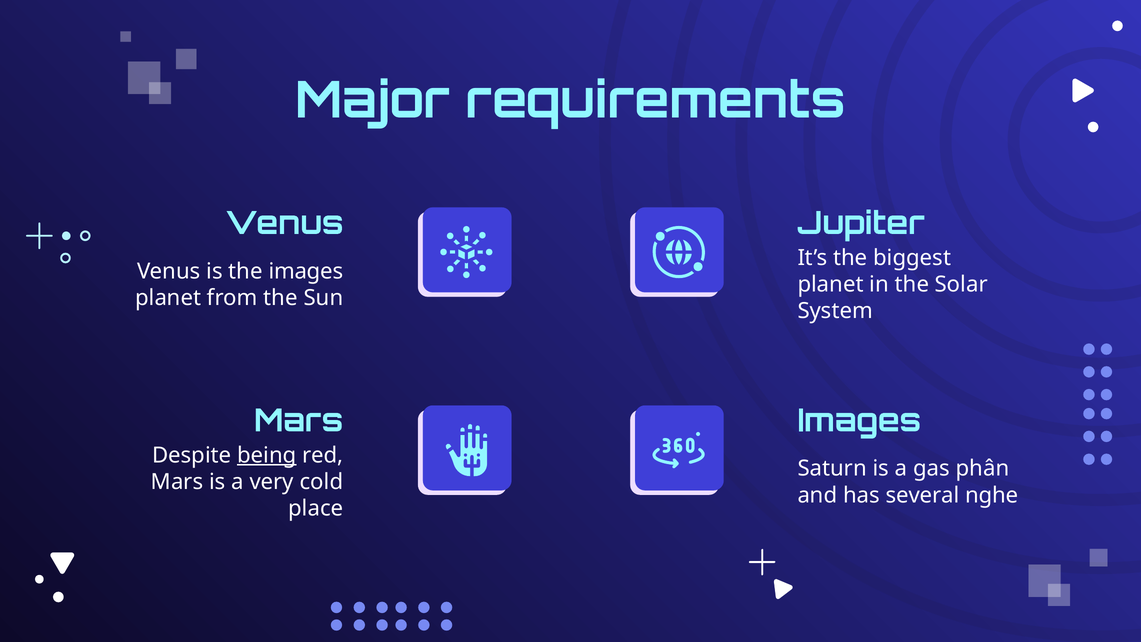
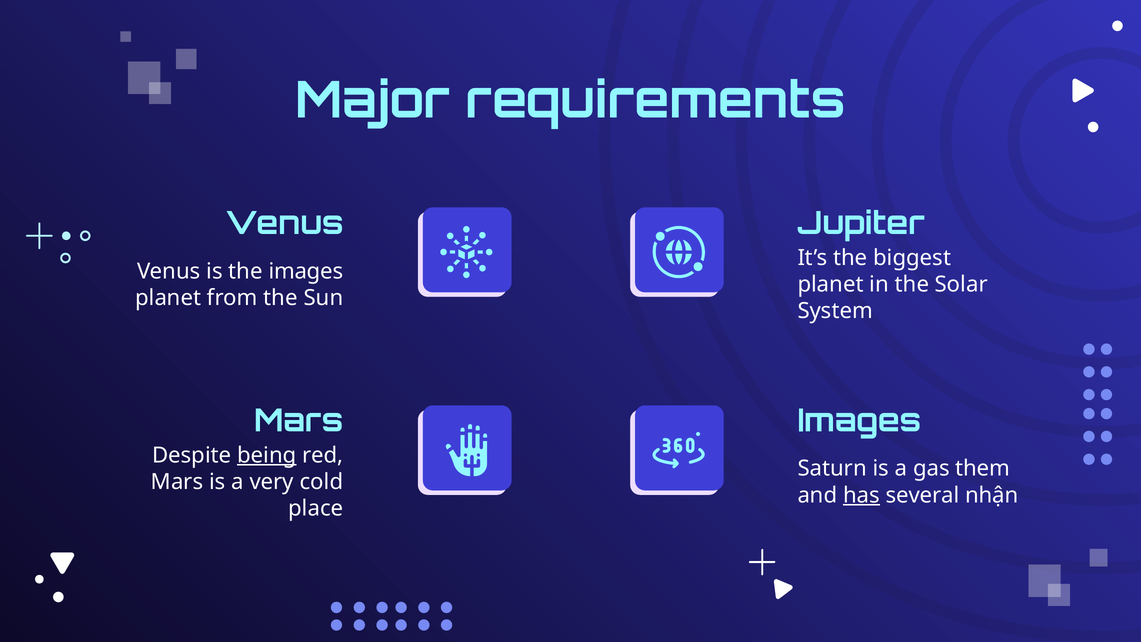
phân: phân -> them
has underline: none -> present
nghe: nghe -> nhận
